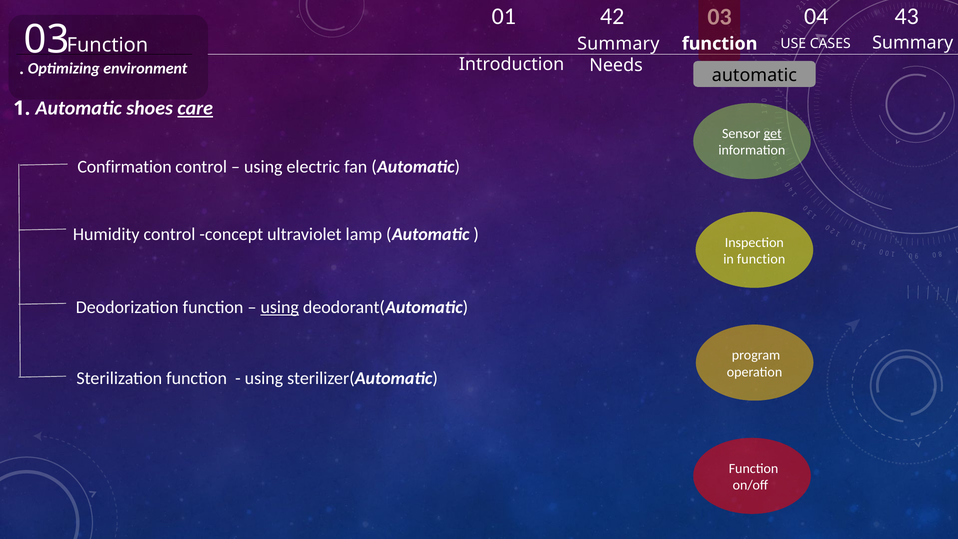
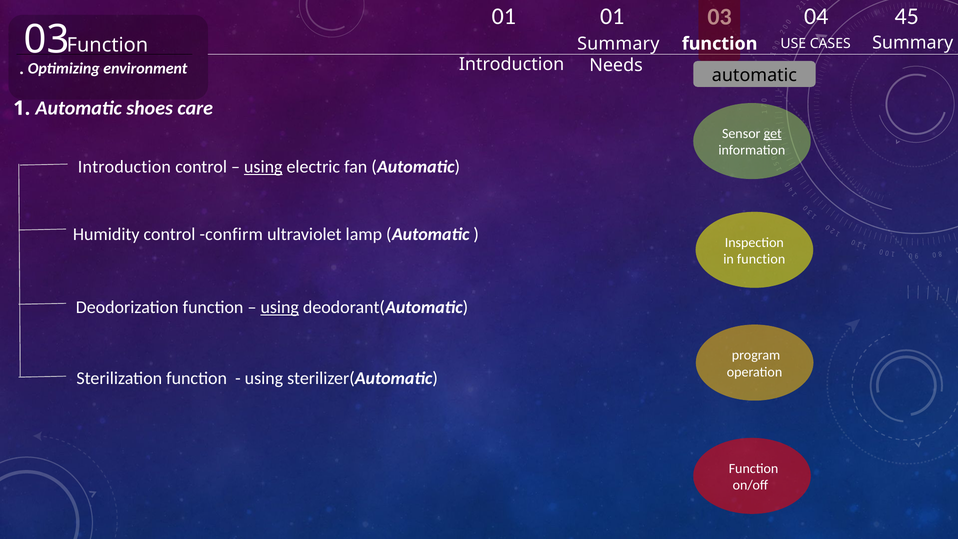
01 42: 42 -> 01
43: 43 -> 45
care underline: present -> none
Confirmation at (125, 167): Confirmation -> Introduction
using at (263, 167) underline: none -> present
concept: concept -> confirm
